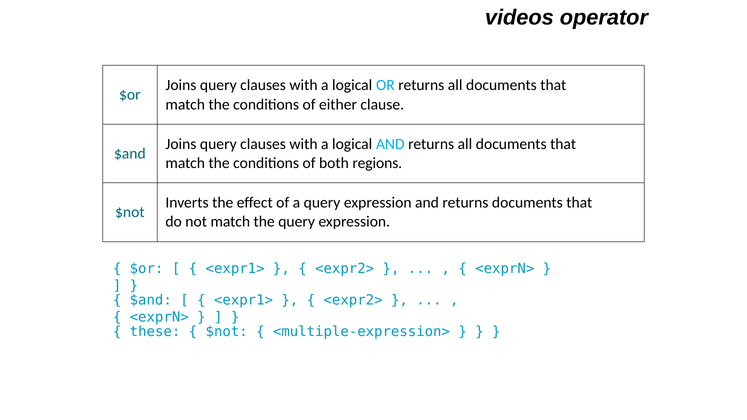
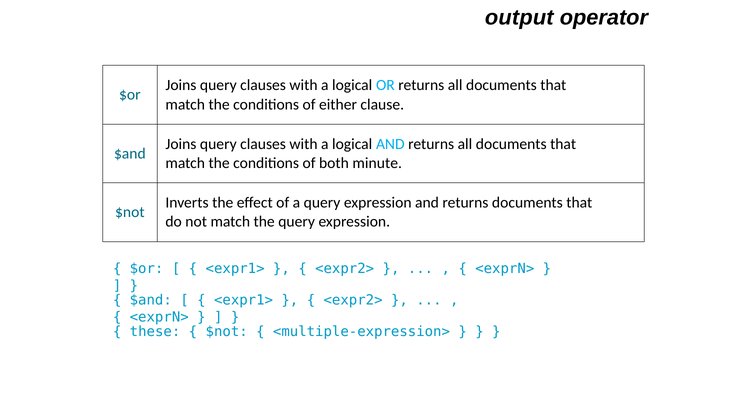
videos: videos -> output
regions: regions -> minute
